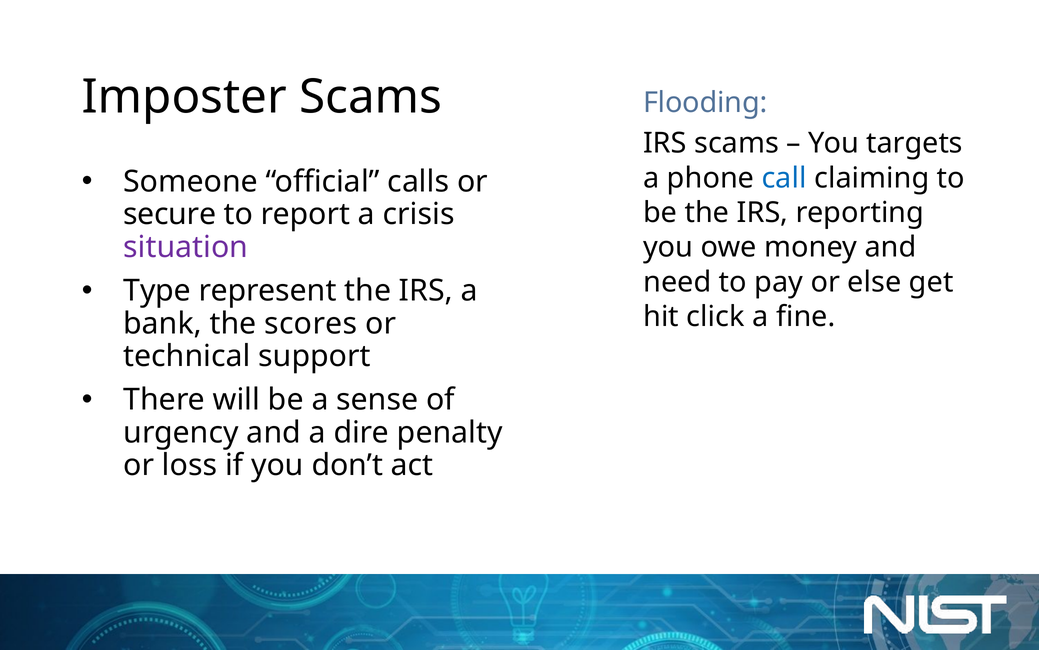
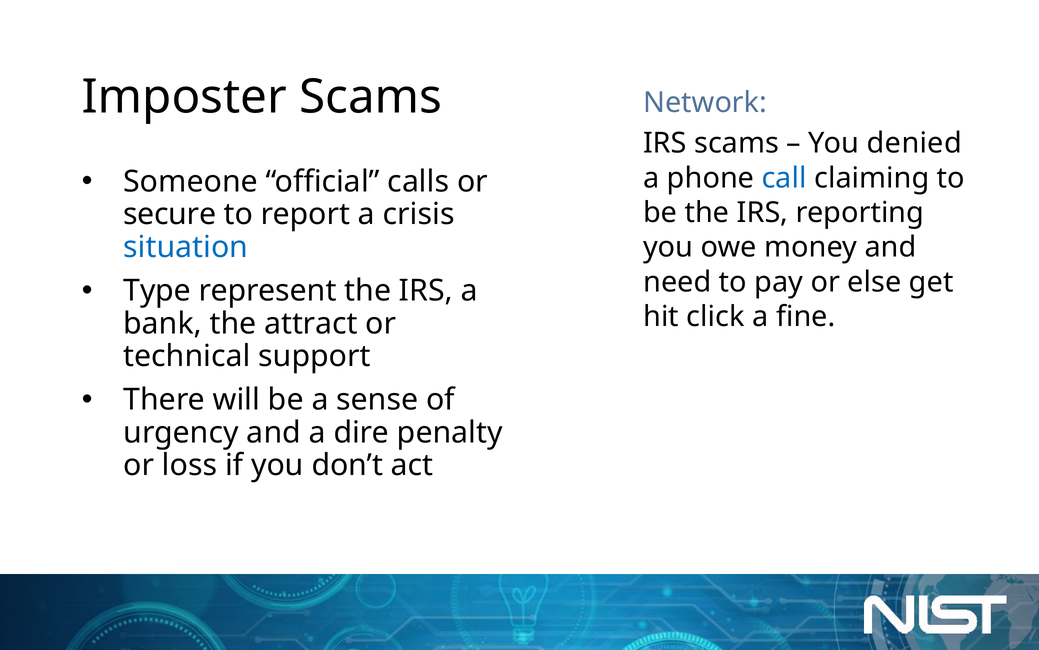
Flooding: Flooding -> Network
targets: targets -> denied
situation colour: purple -> blue
scores: scores -> attract
